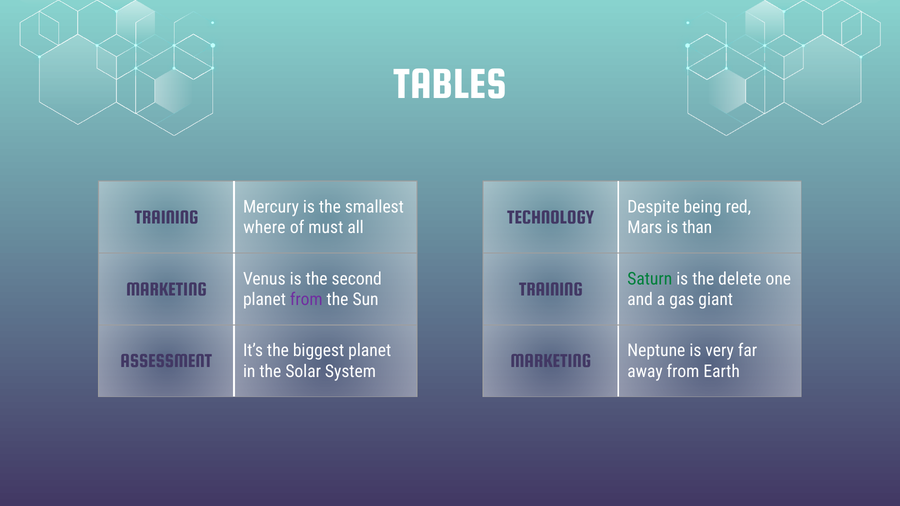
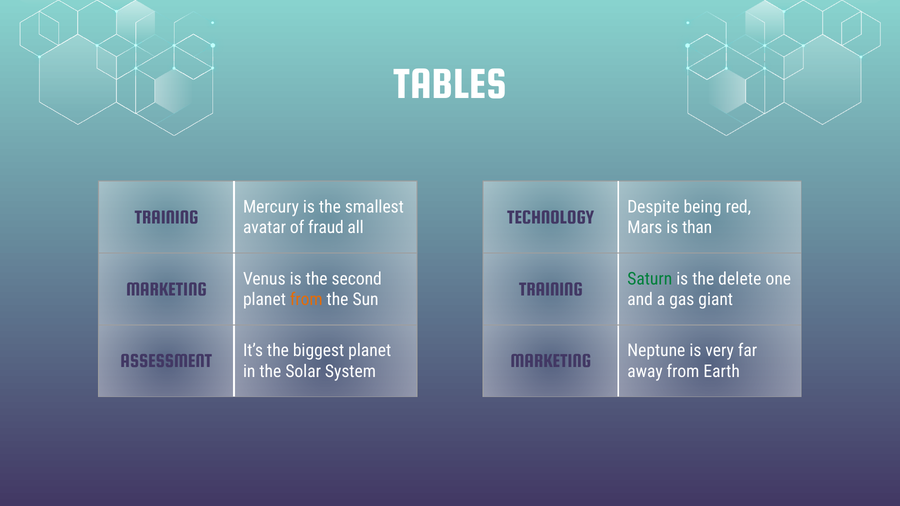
where: where -> avatar
must: must -> fraud
from at (306, 300) colour: purple -> orange
